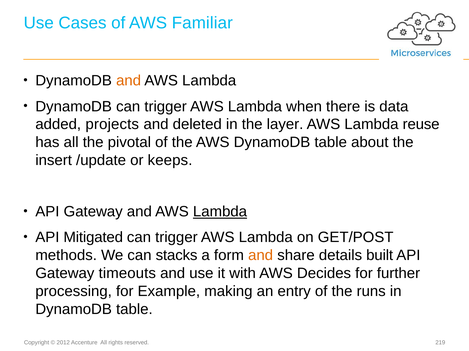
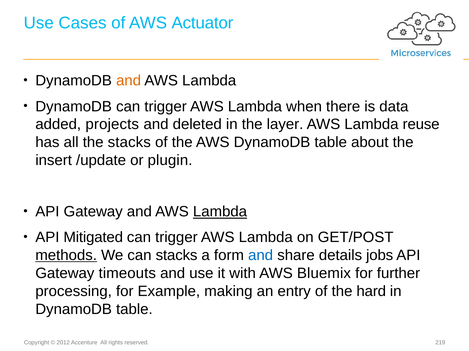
Familiar: Familiar -> Actuator
the pivotal: pivotal -> stacks
keeps: keeps -> plugin
methods underline: none -> present
and at (261, 256) colour: orange -> blue
built: built -> jobs
Decides: Decides -> Bluemix
runs: runs -> hard
